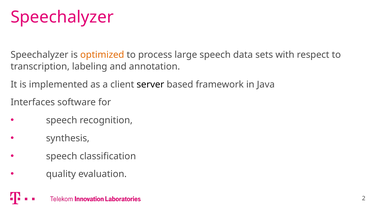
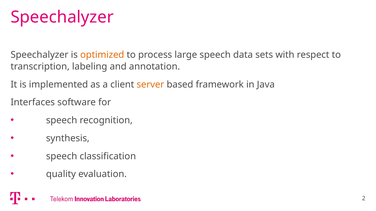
server colour: black -> orange
